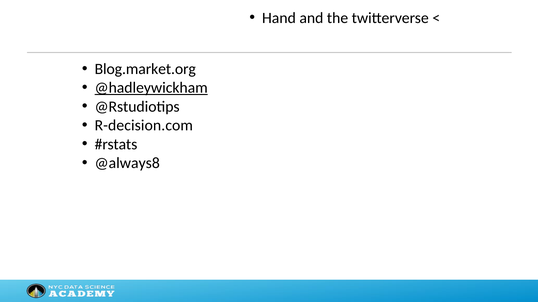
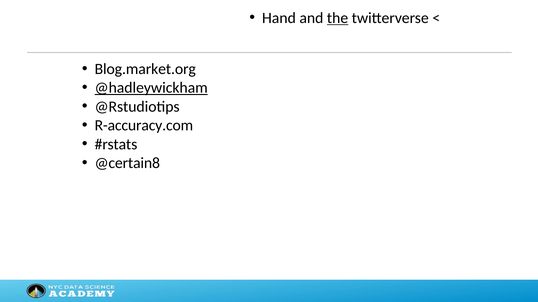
the underline: none -> present
R-decision.com: R-decision.com -> R-accuracy.com
@always8: @always8 -> @certain8
